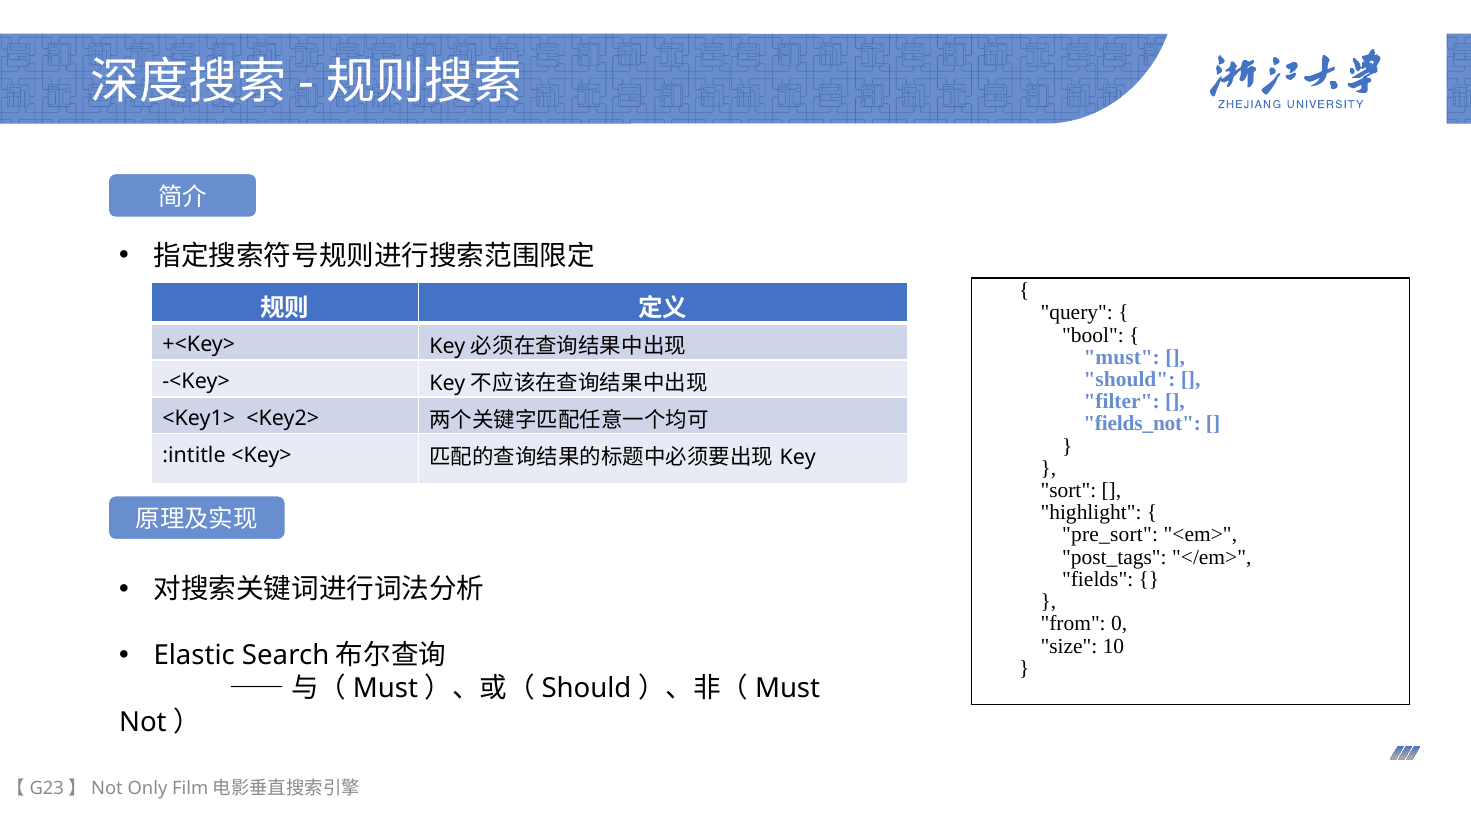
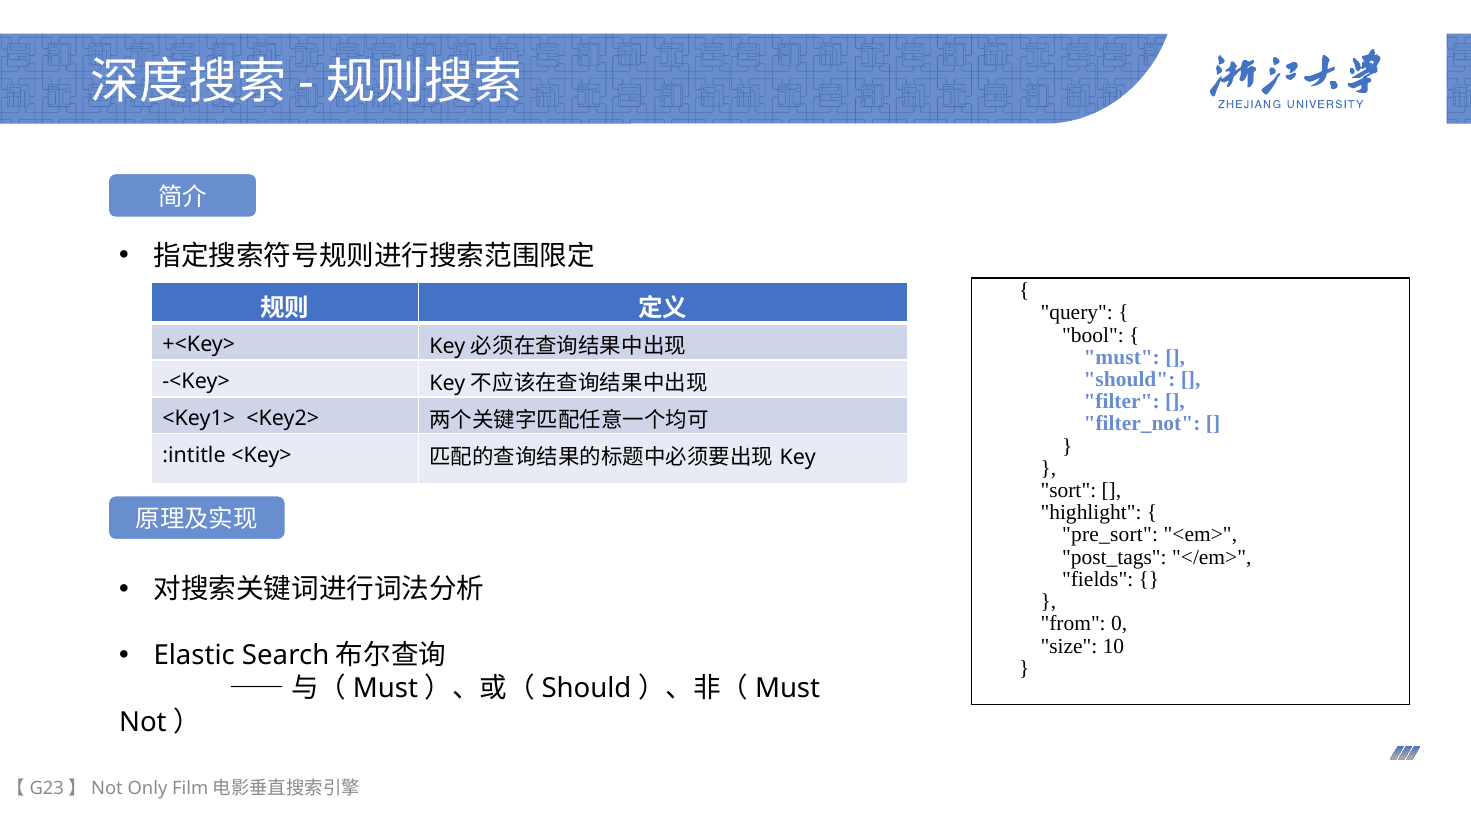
fields_not: fields_not -> filter_not
